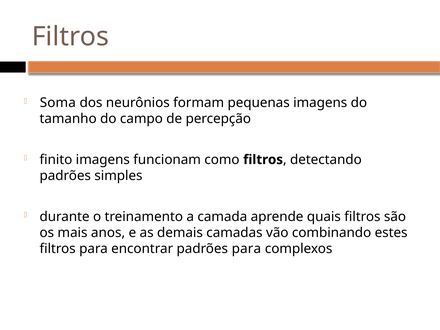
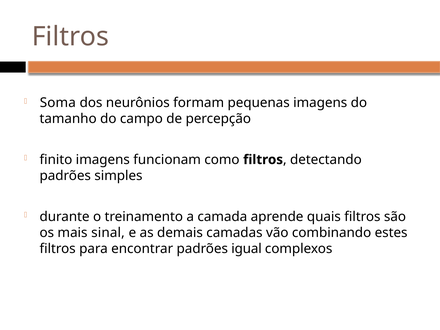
anos: anos -> sinal
padrões para: para -> igual
